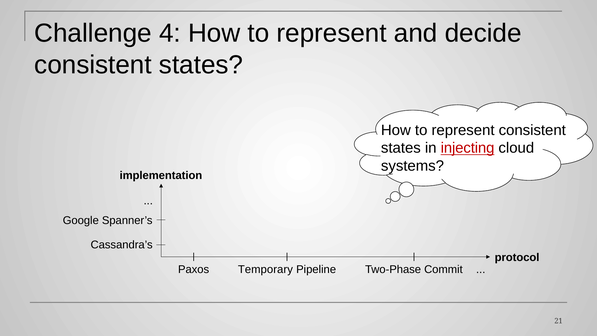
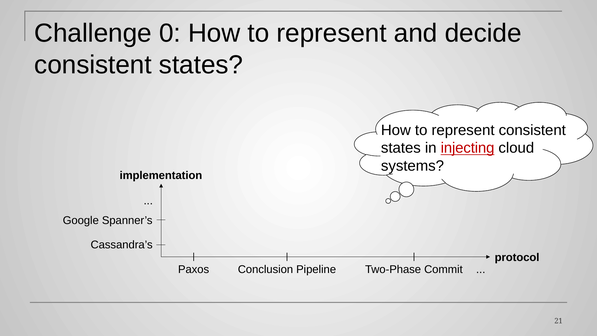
4: 4 -> 0
Temporary: Temporary -> Conclusion
